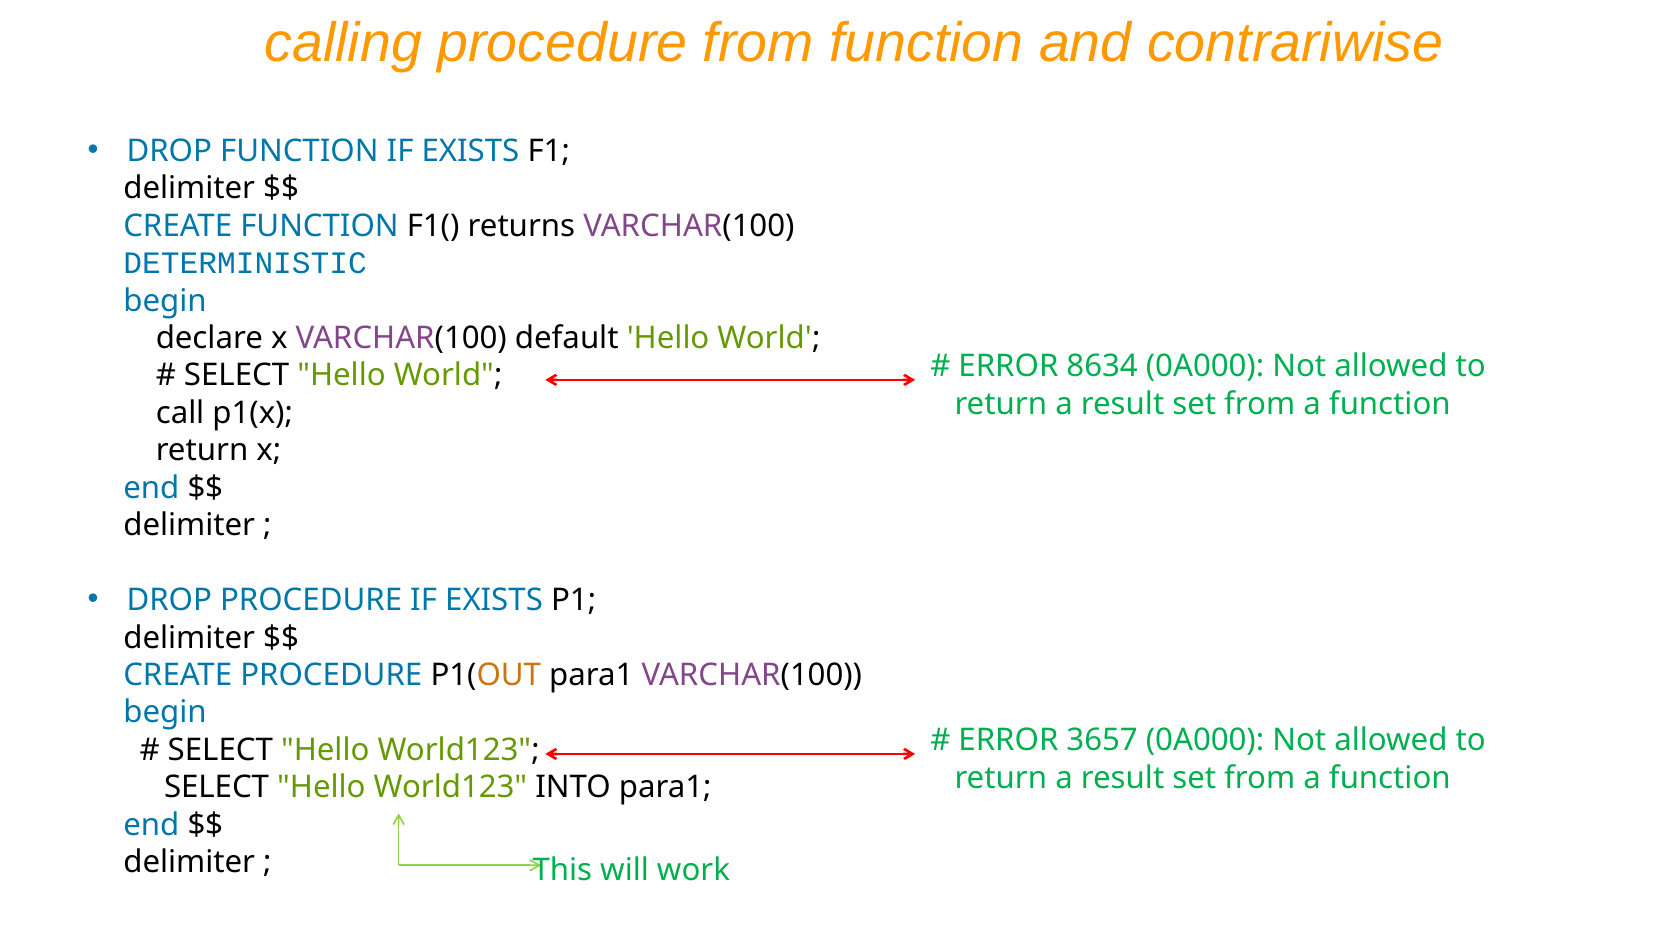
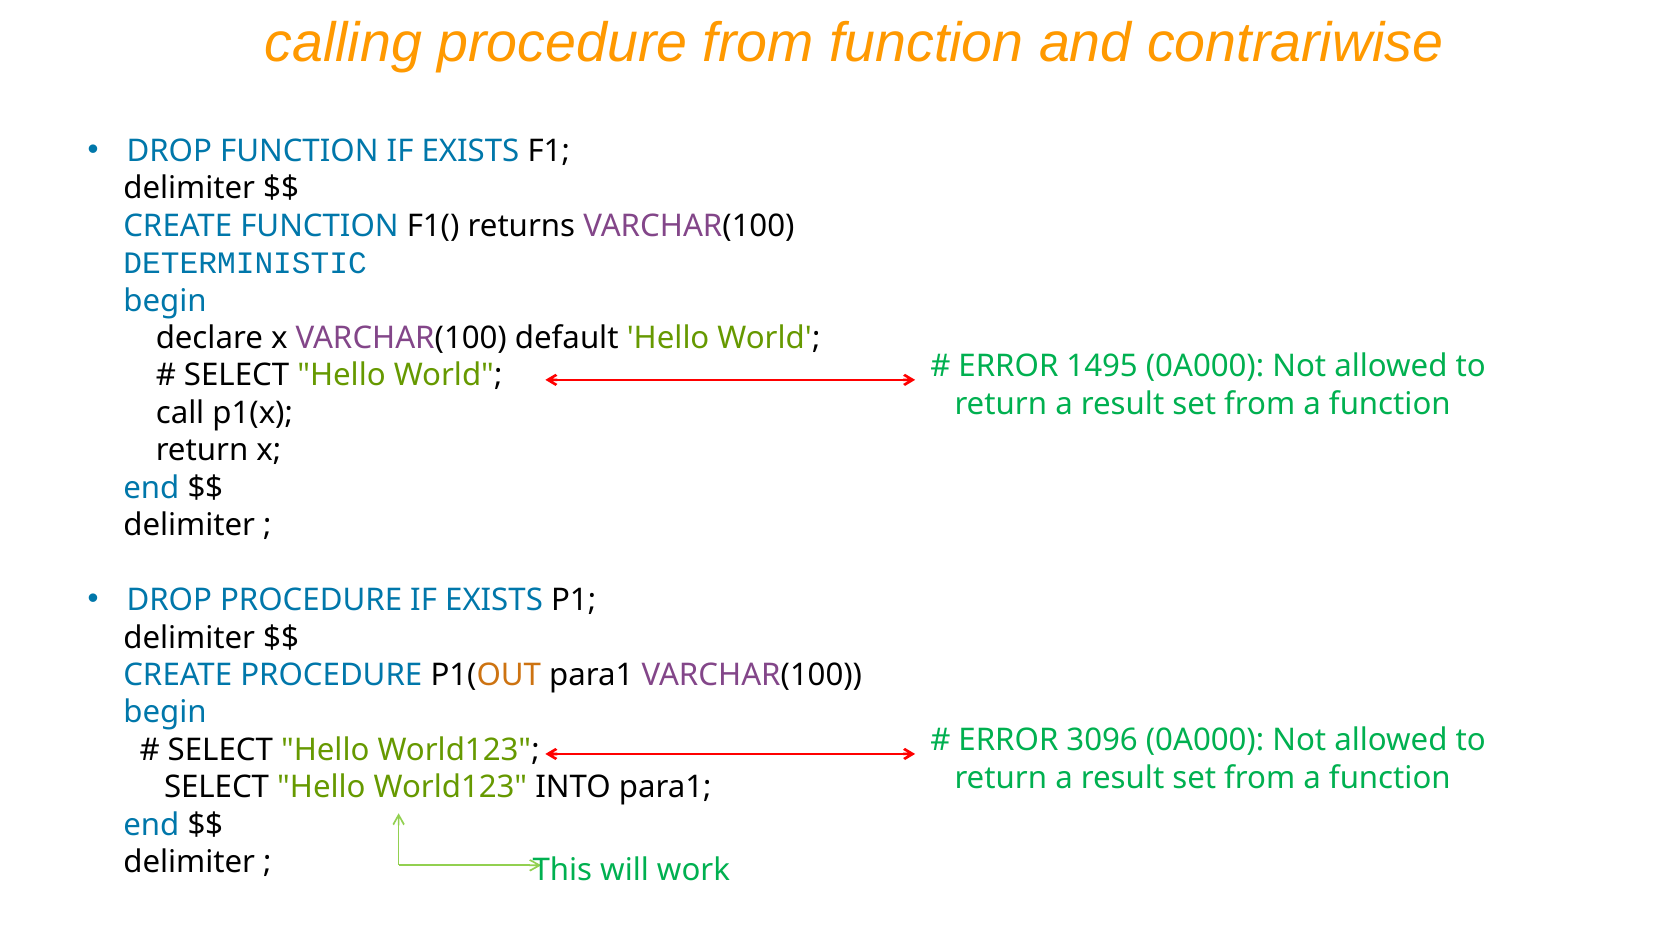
8634: 8634 -> 1495
3657: 3657 -> 3096
